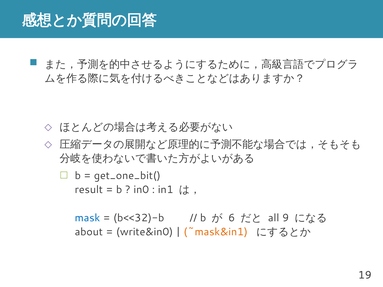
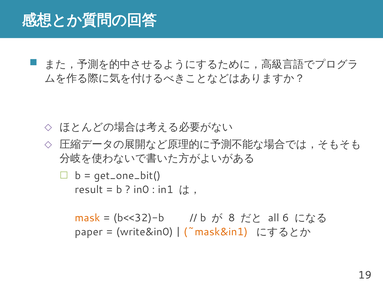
mask colour: blue -> orange
6: 6 -> 8
9: 9 -> 6
about: about -> paper
